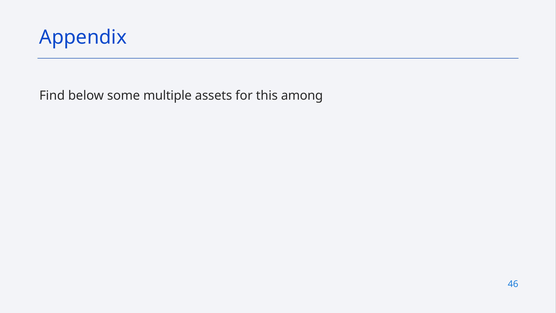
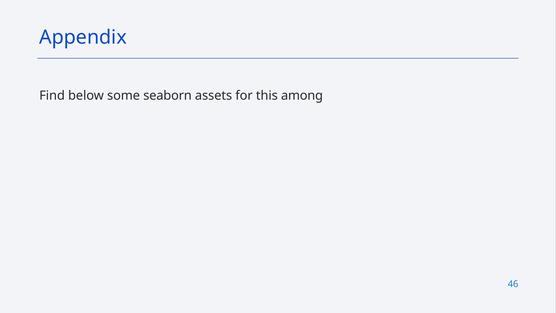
multiple: multiple -> seaborn
